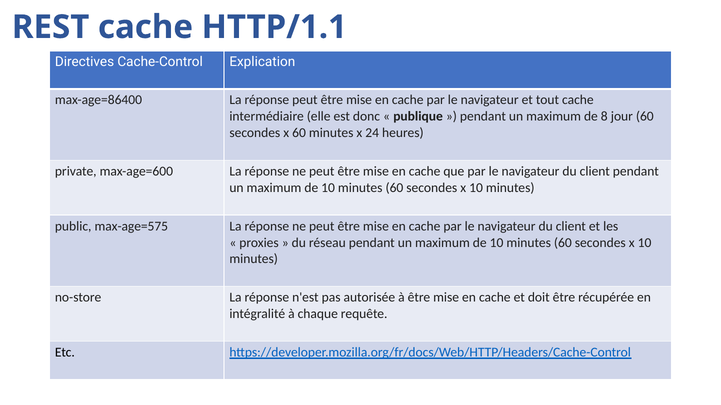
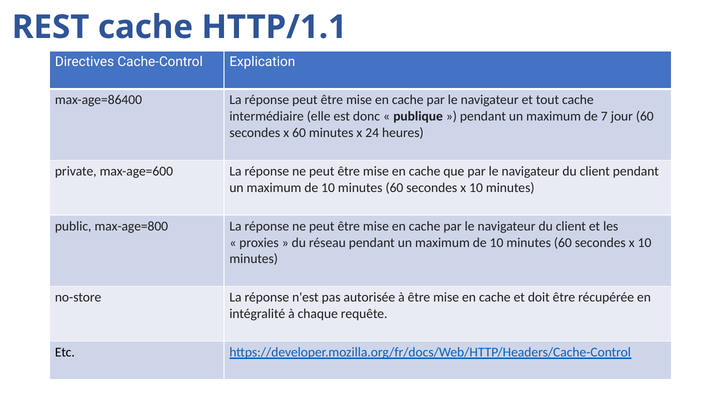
8: 8 -> 7
max-age=575: max-age=575 -> max-age=800
